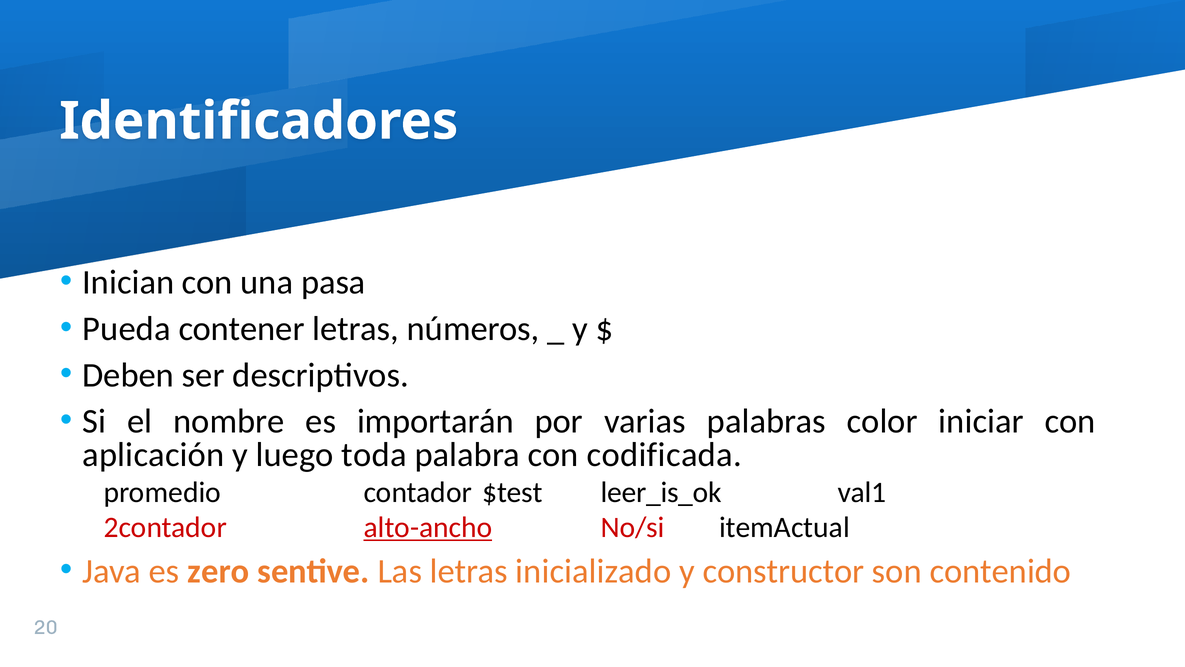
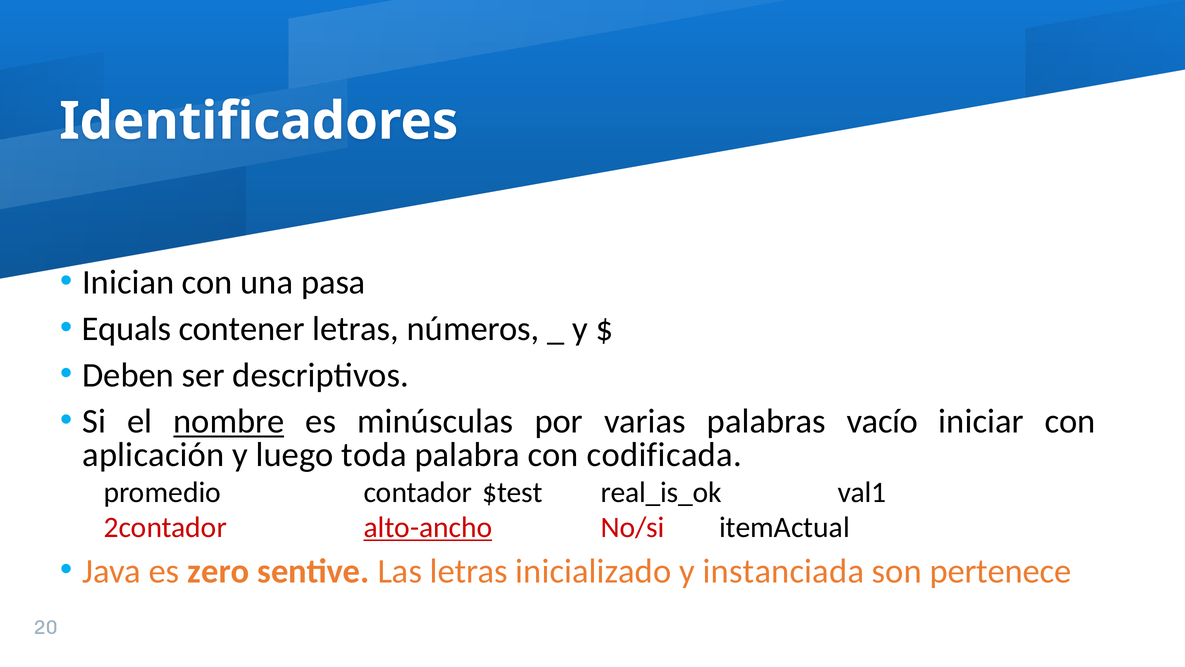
Pueda: Pueda -> Equals
nombre underline: none -> present
importarán: importarán -> minúsculas
color: color -> vacío
leer_is_ok: leer_is_ok -> real_is_ok
constructor: constructor -> instanciada
contenido: contenido -> pertenece
